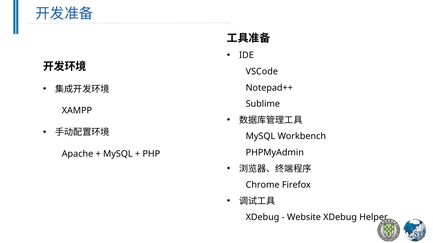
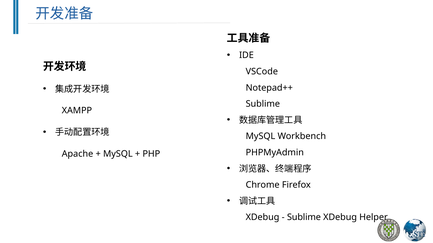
Website at (304, 218): Website -> Sublime
